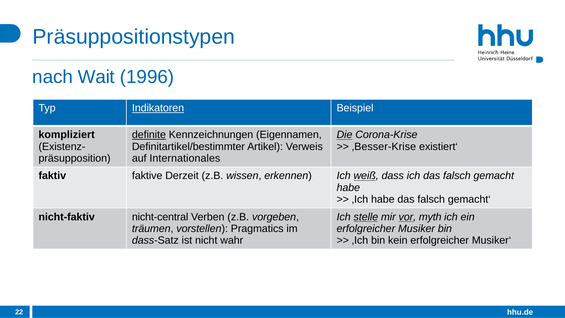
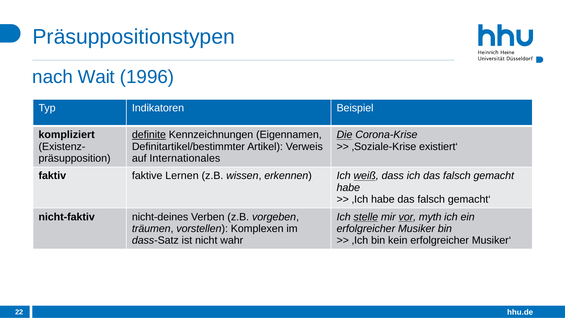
Indikatoren underline: present -> none
‚Besser-Krise: ‚Besser-Krise -> ‚Soziale-Krise
Derzeit: Derzeit -> Lernen
nicht-central: nicht-central -> nicht-deines
Pragmatics: Pragmatics -> Komplexen
